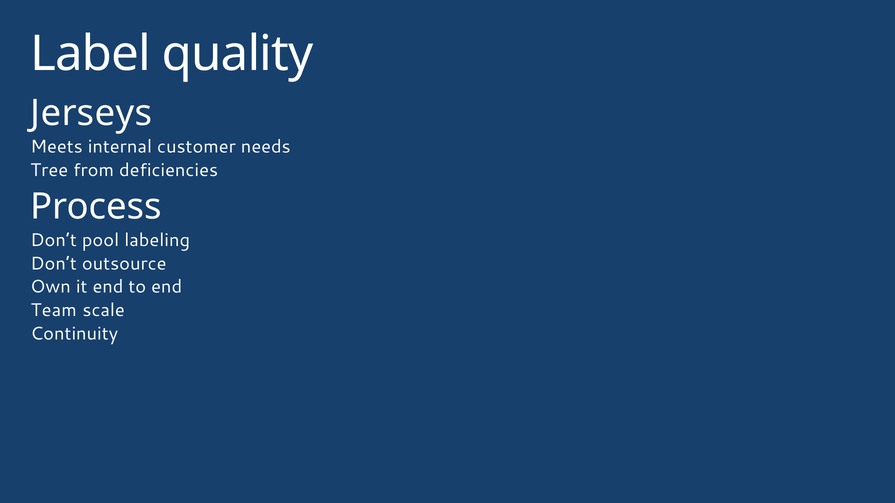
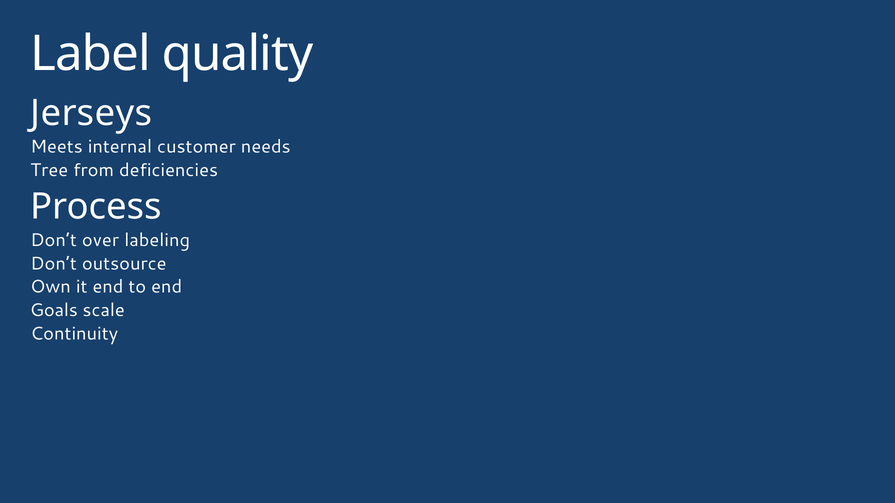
pool: pool -> over
Team: Team -> Goals
